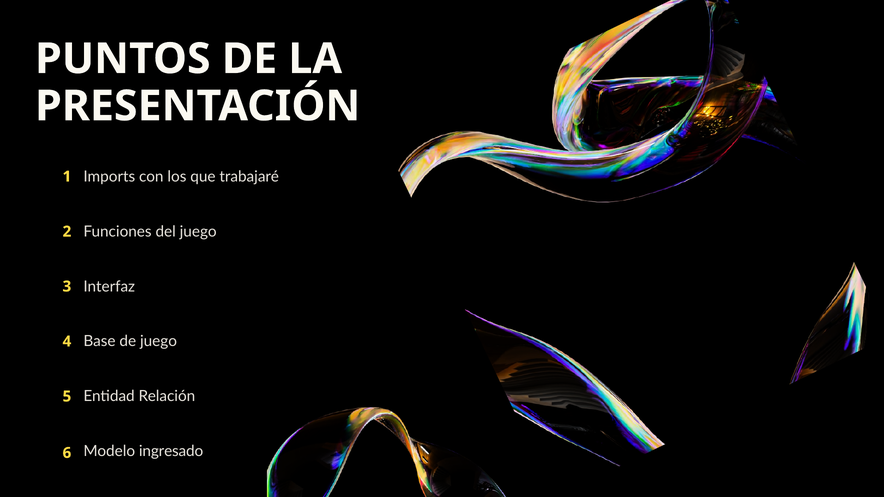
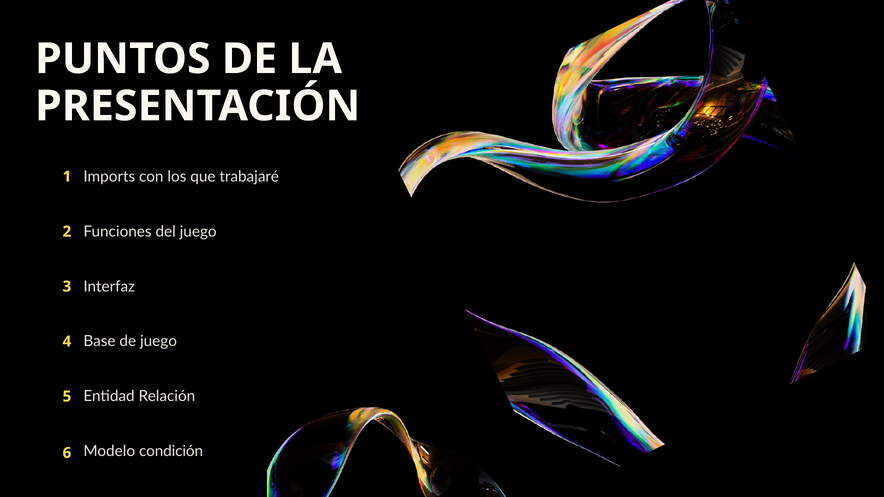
ingresado: ingresado -> condición
